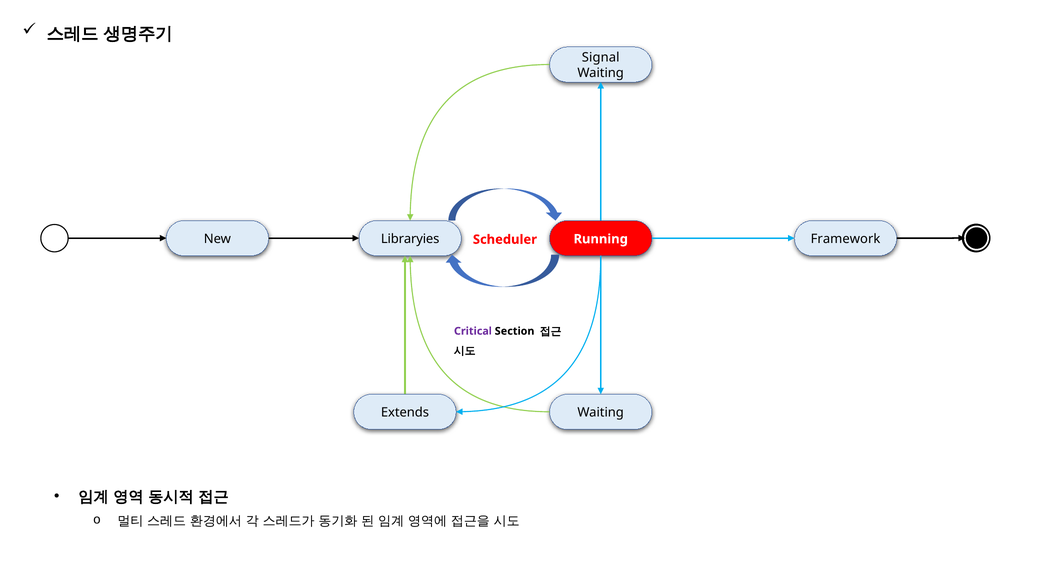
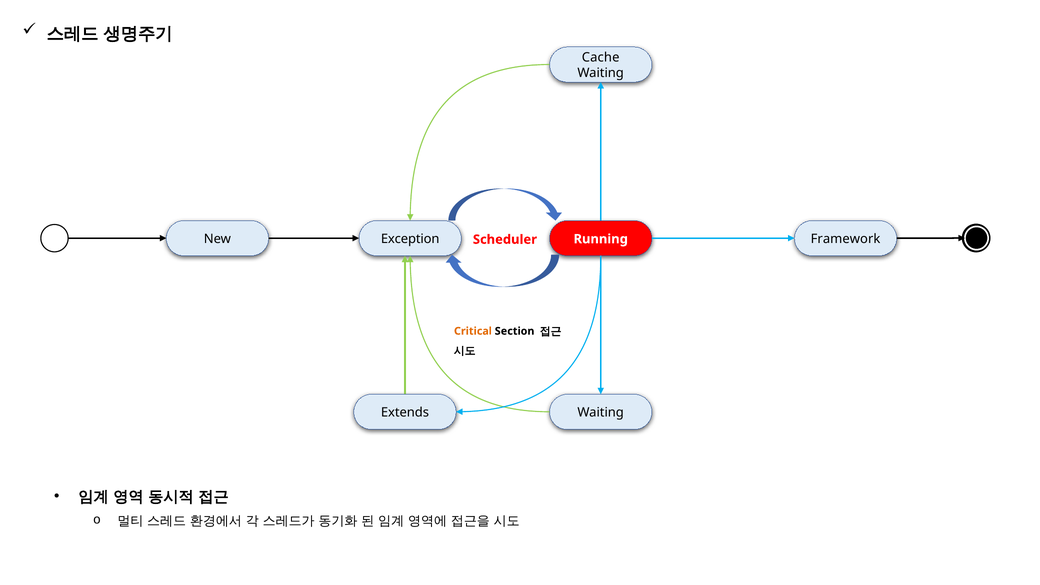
Signal: Signal -> Cache
Libraryies: Libraryies -> Exception
Critical colour: purple -> orange
